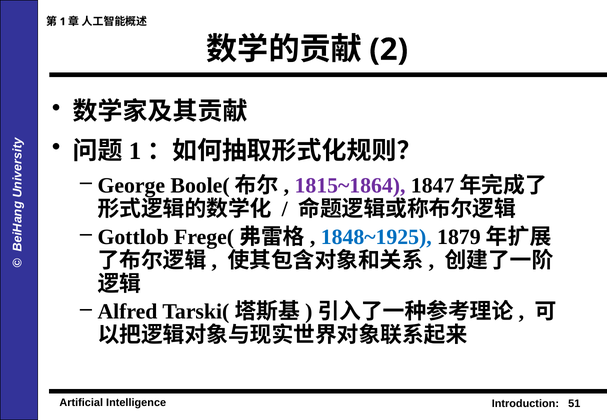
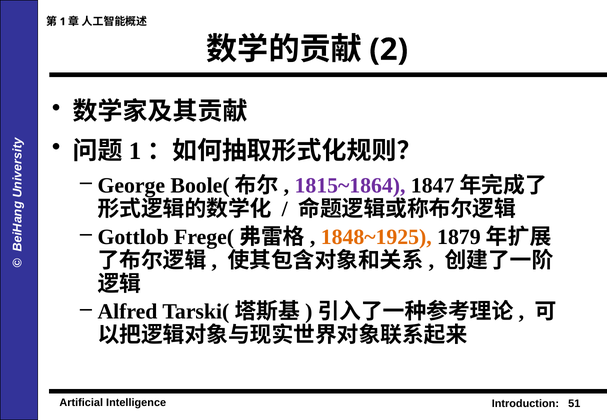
1848~1925 colour: blue -> orange
